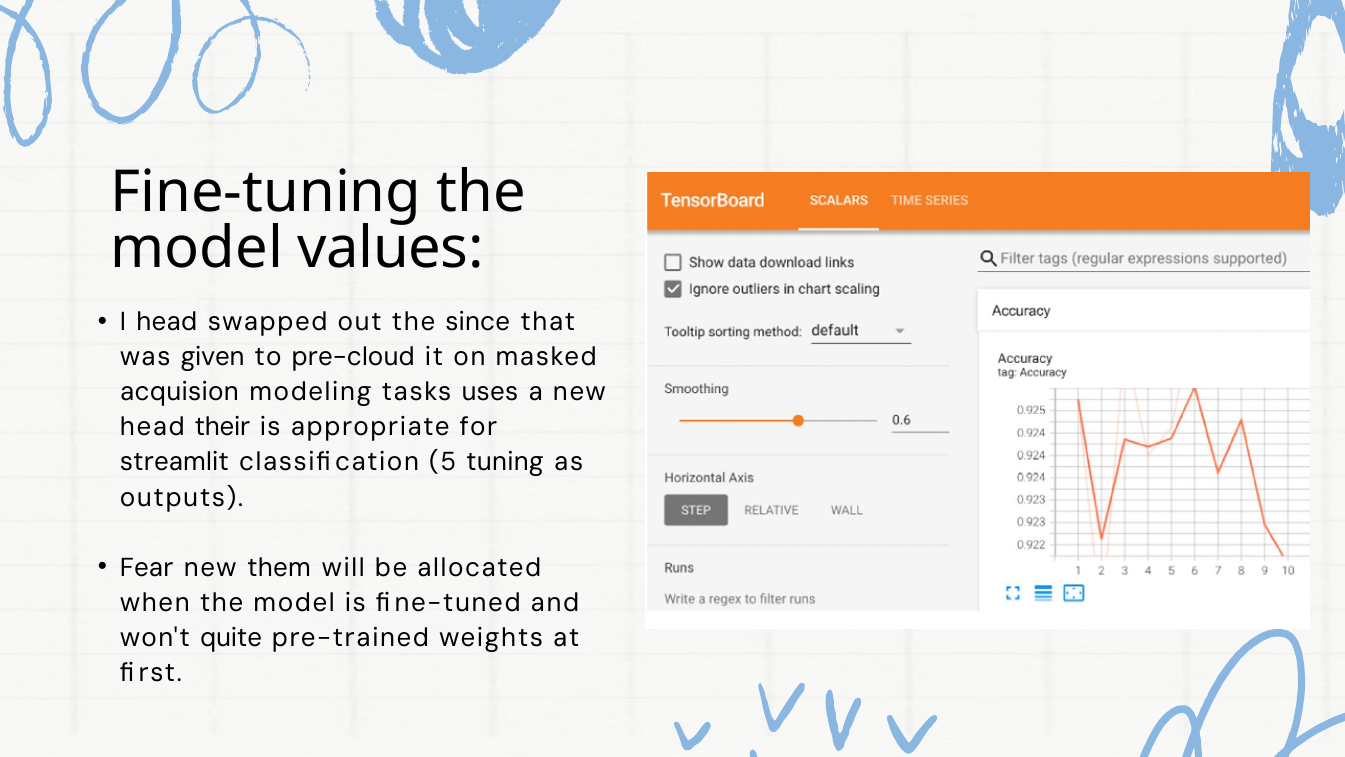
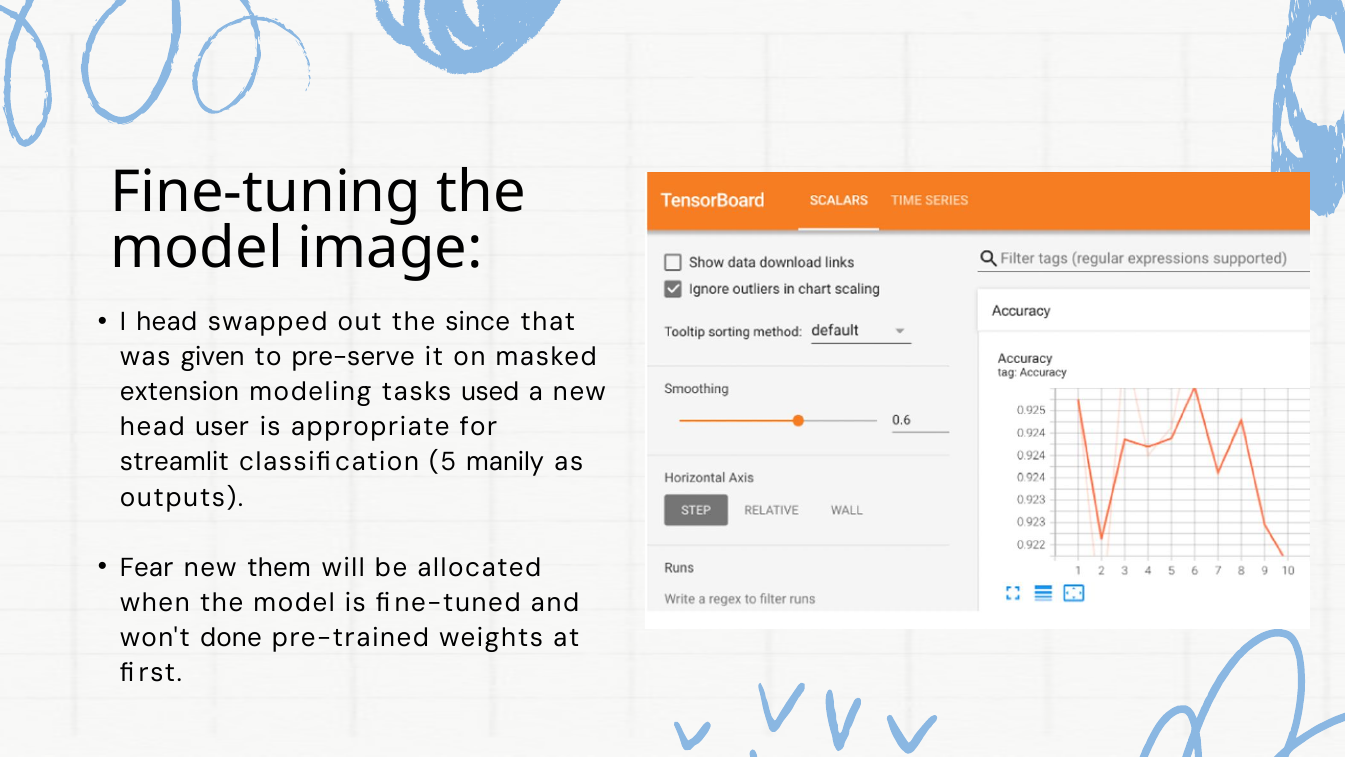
values: values -> image
pre-cloud: pre-cloud -> pre-serve
acquision: acquision -> extension
uses: uses -> used
their: their -> user
tuning: tuning -> manily
quite: quite -> done
